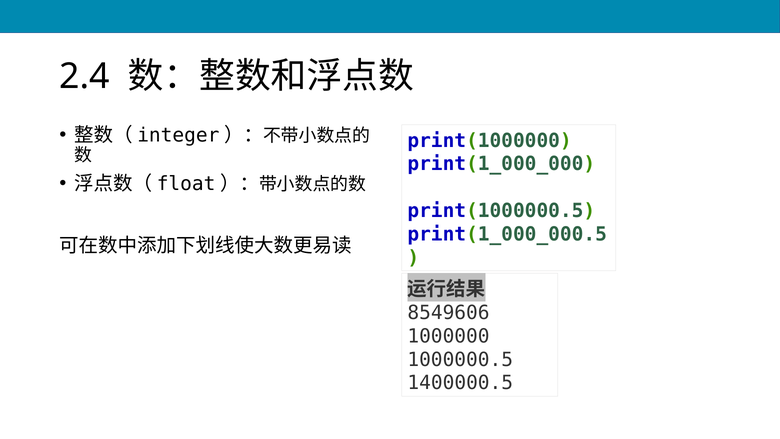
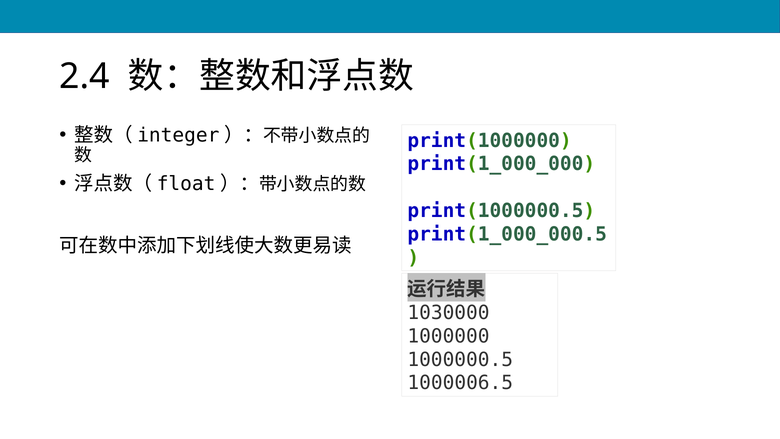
8549606: 8549606 -> 1030000
1400000.5: 1400000.5 -> 1000006.5
